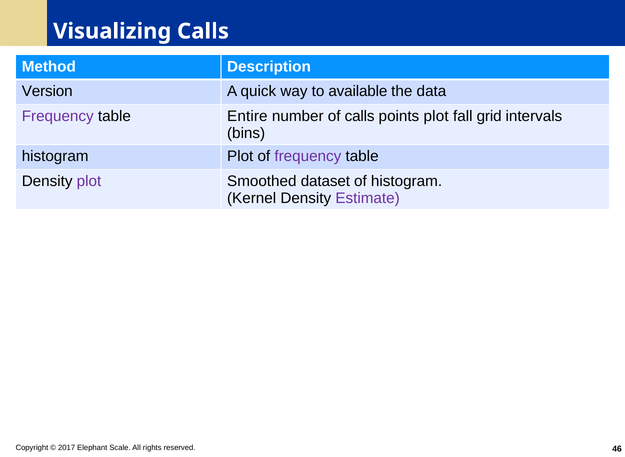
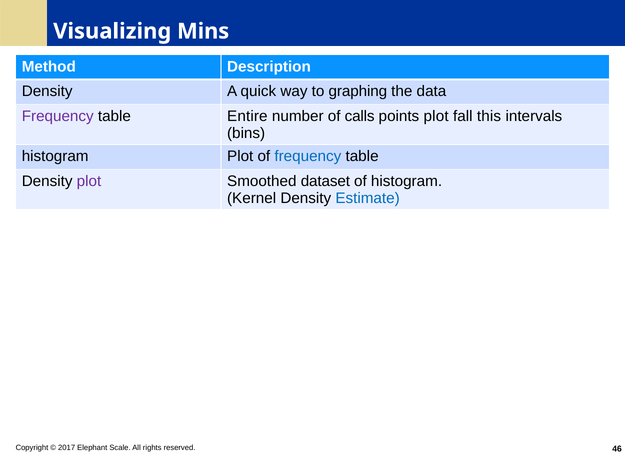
Visualizing Calls: Calls -> Mins
Version at (47, 91): Version -> Density
available: available -> graphing
grid: grid -> this
frequency at (308, 156) colour: purple -> blue
Estimate colour: purple -> blue
